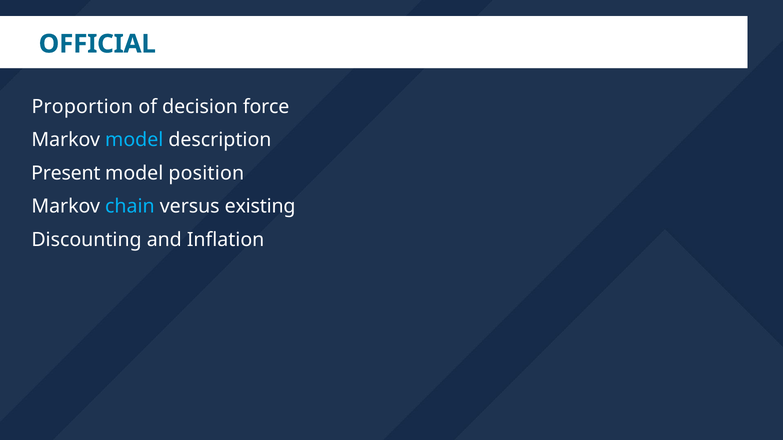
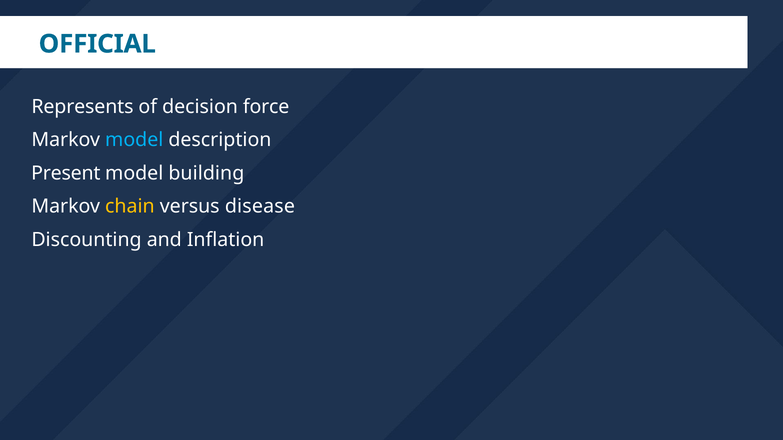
Proportion: Proportion -> Represents
position: position -> building
chain colour: light blue -> yellow
existing: existing -> disease
